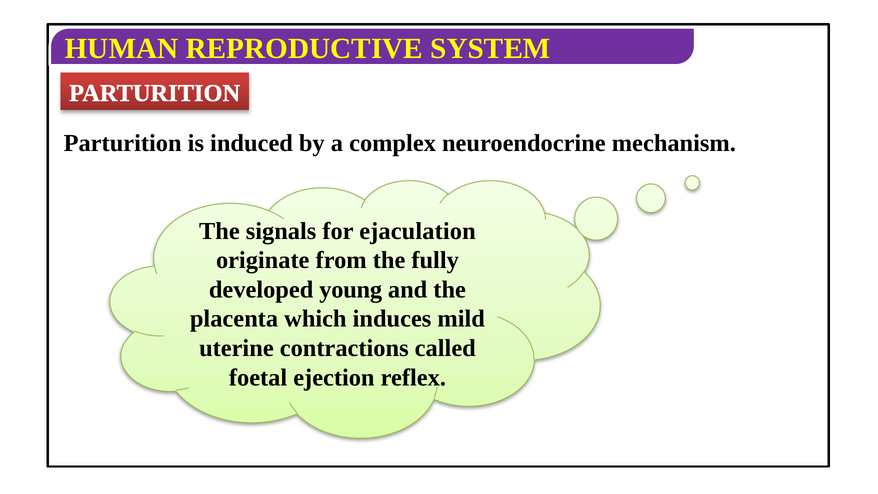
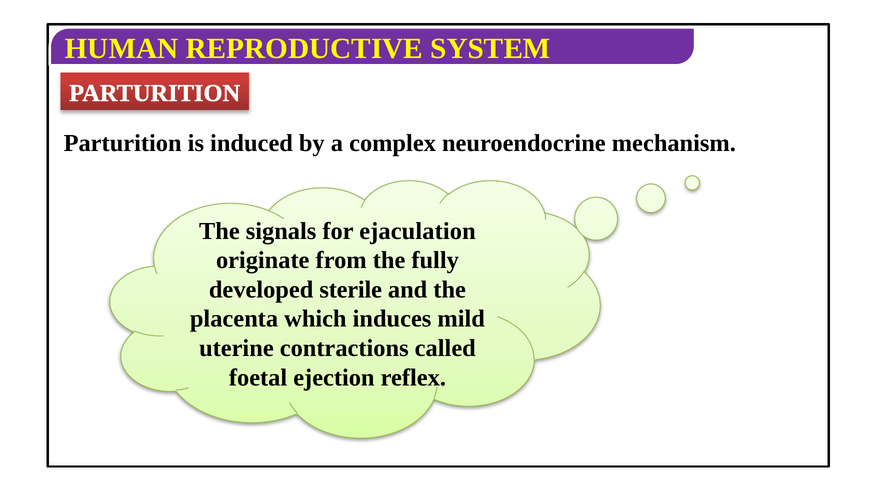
young: young -> sterile
